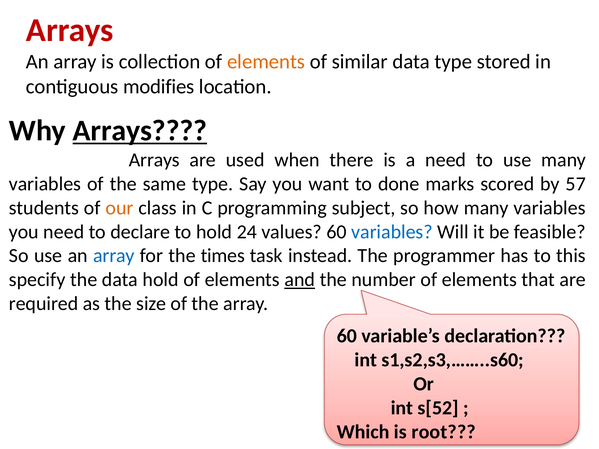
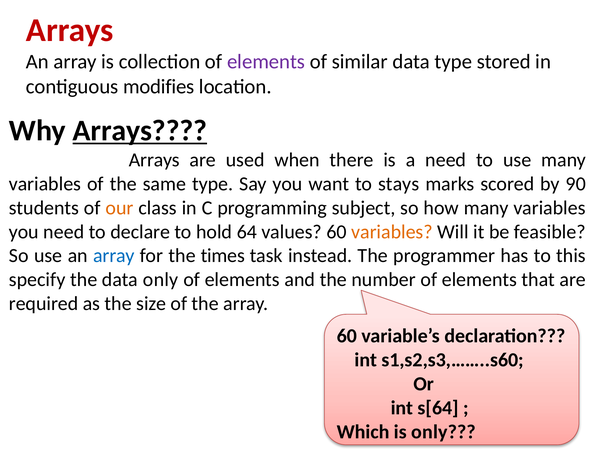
elements at (266, 62) colour: orange -> purple
done: done -> stays
57: 57 -> 90
24: 24 -> 64
variables at (392, 232) colour: blue -> orange
data hold: hold -> only
and underline: present -> none
s[52: s[52 -> s[64
is root: root -> only
